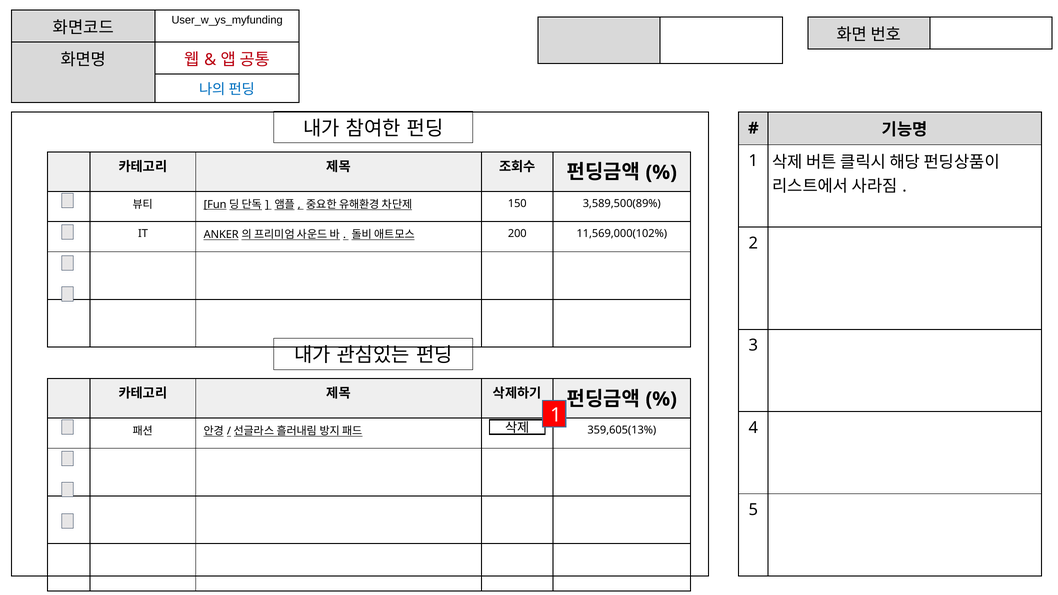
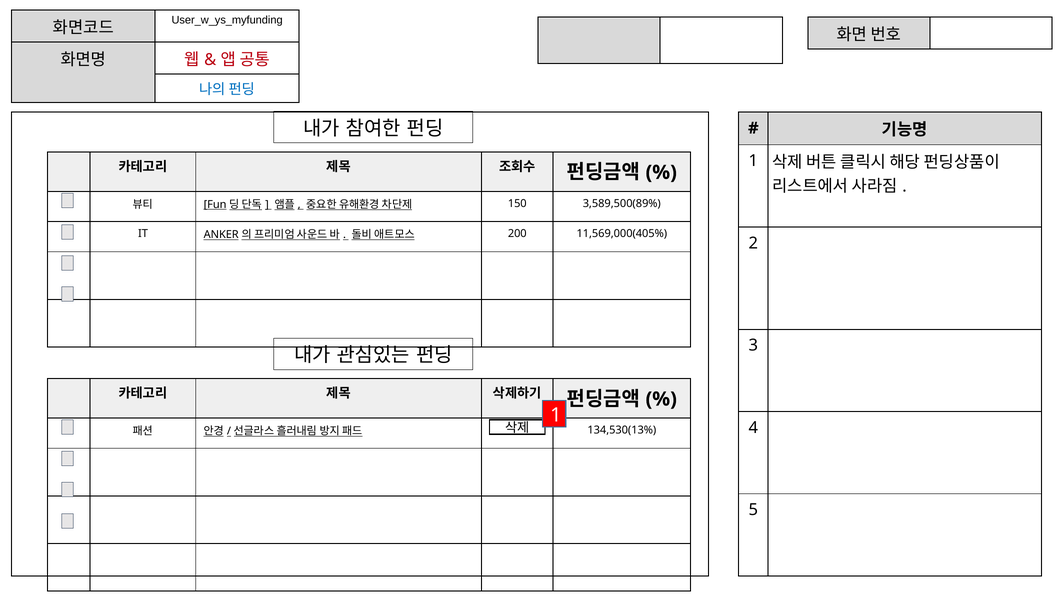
11,569,000(102%: 11,569,000(102% -> 11,569,000(405%
359,605(13%: 359,605(13% -> 134,530(13%
